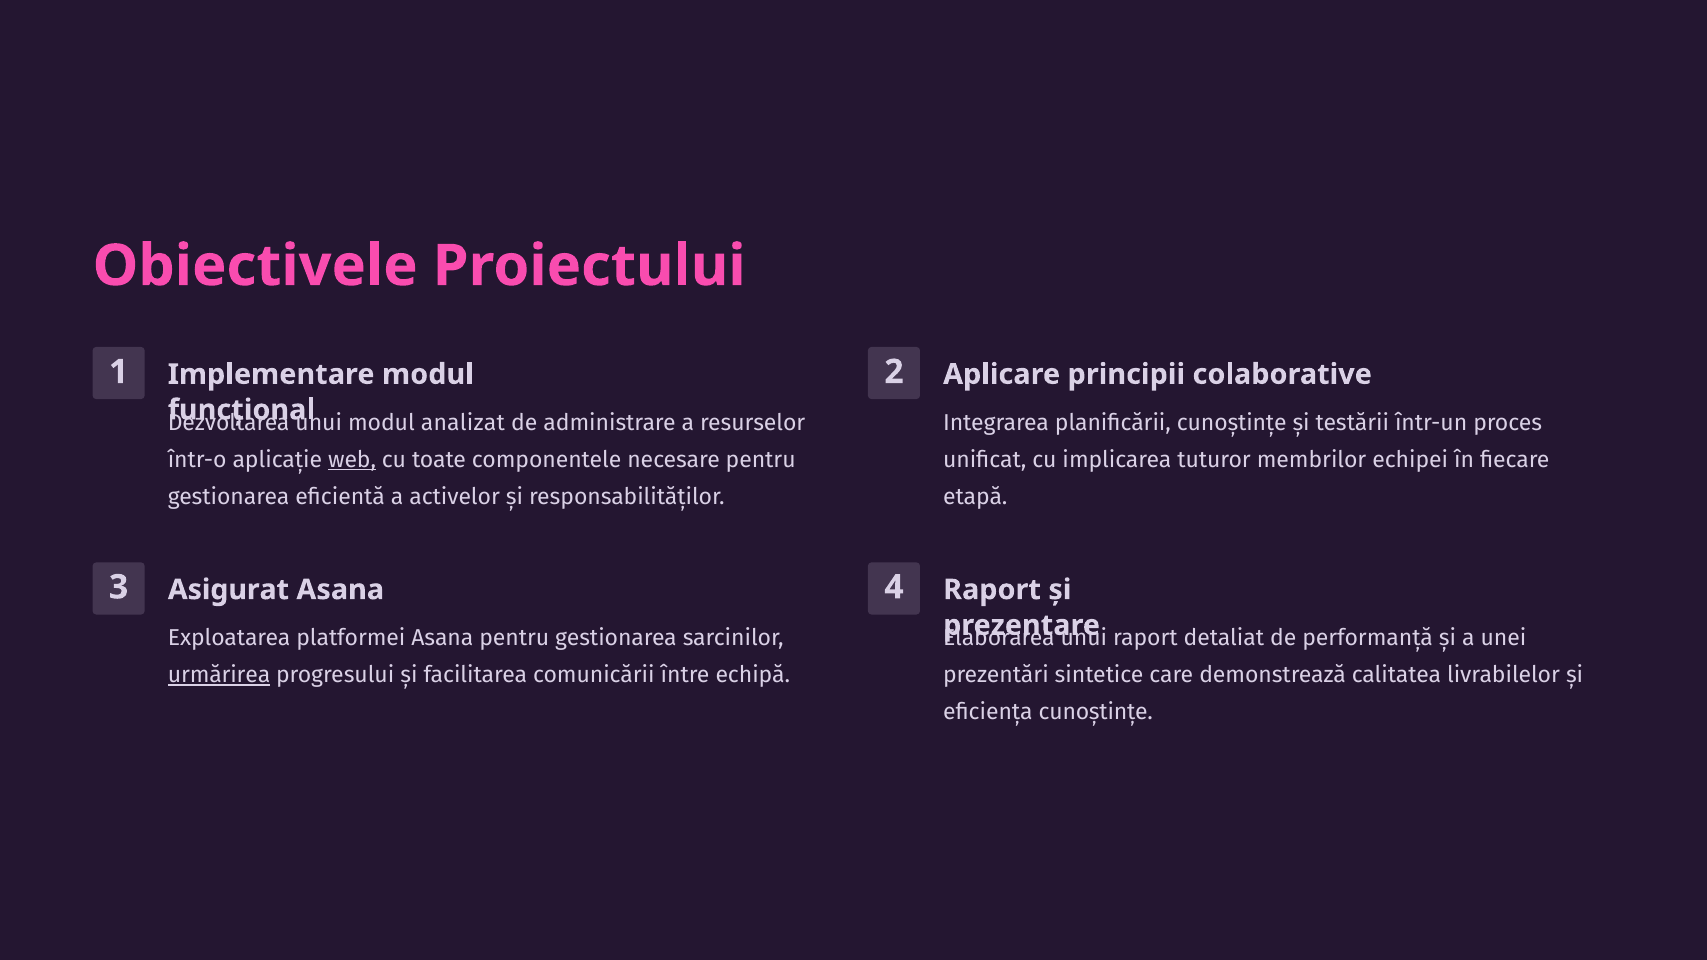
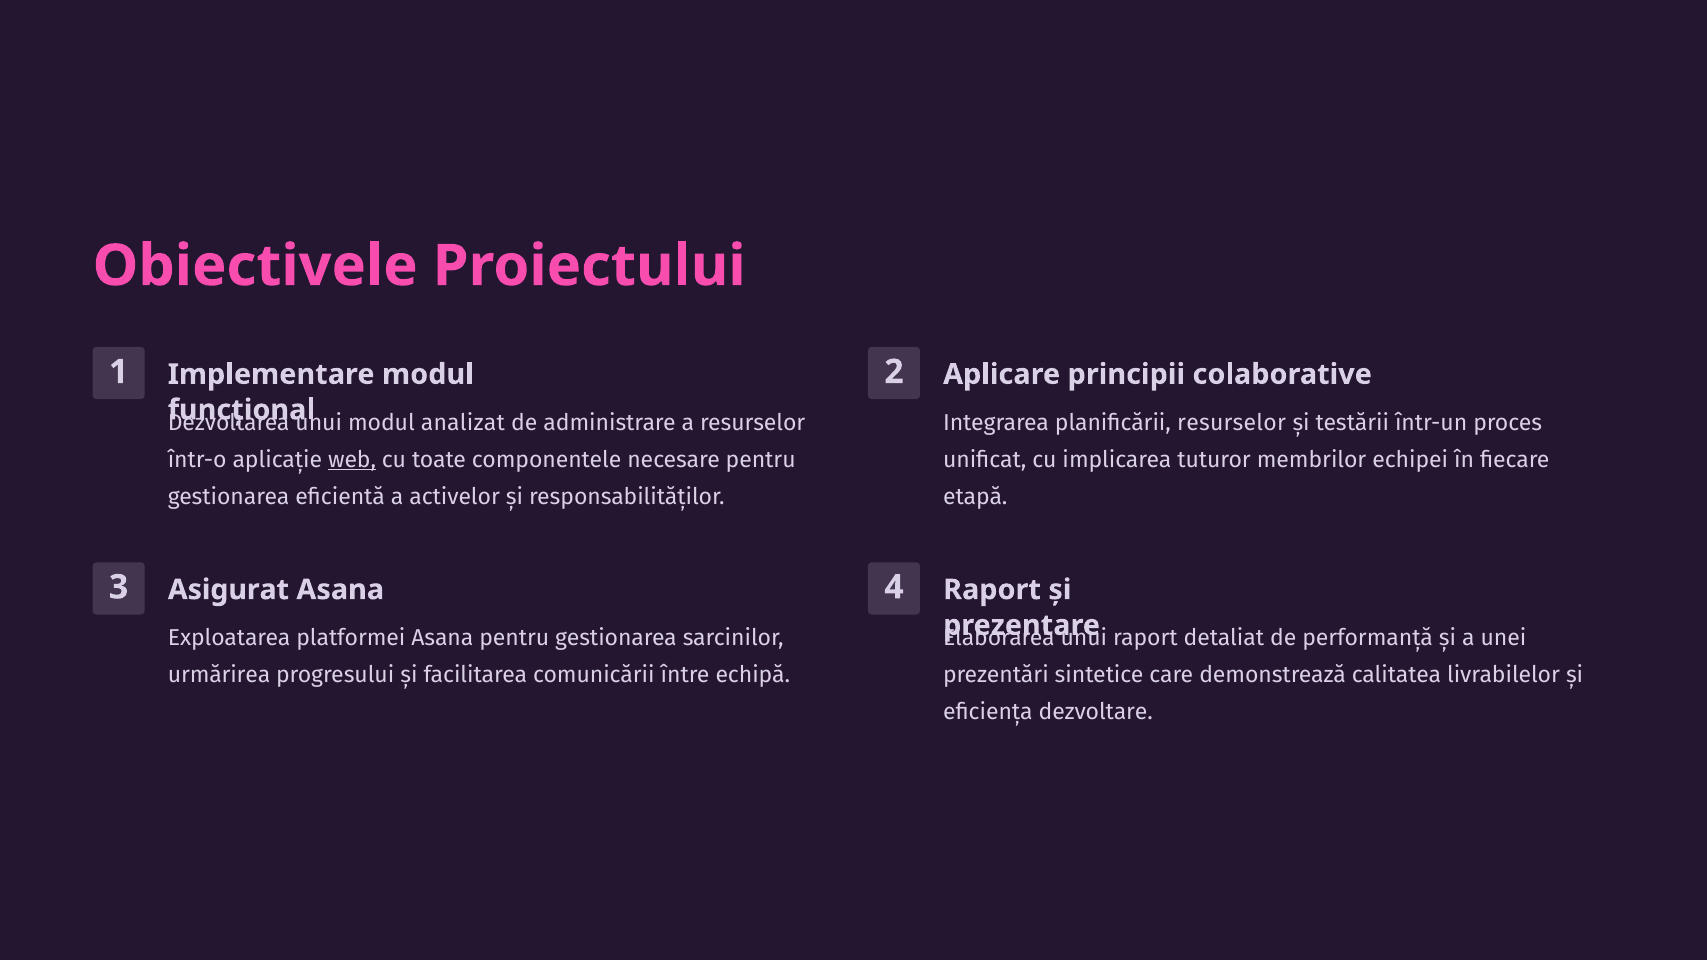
planificării cunoștințe: cunoștințe -> resurselor
urmărirea underline: present -> none
eficiența cunoștințe: cunoștințe -> dezvoltare
